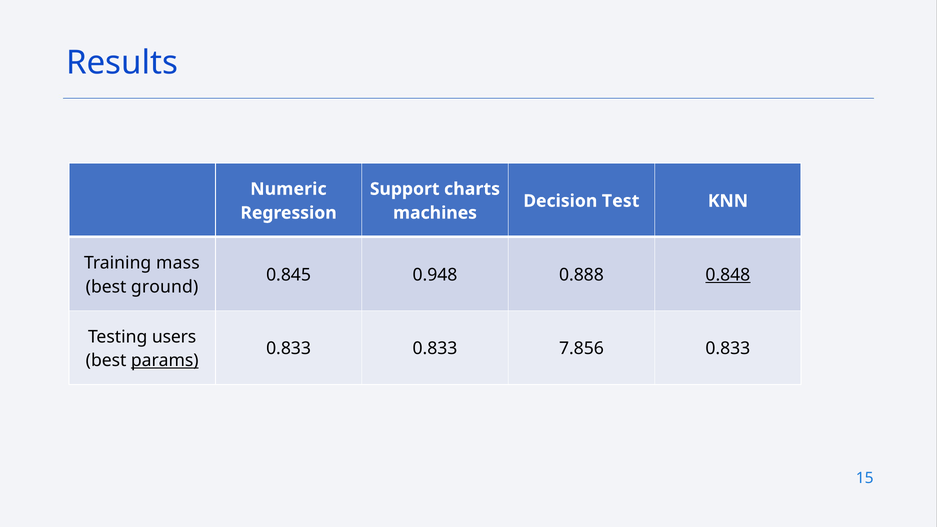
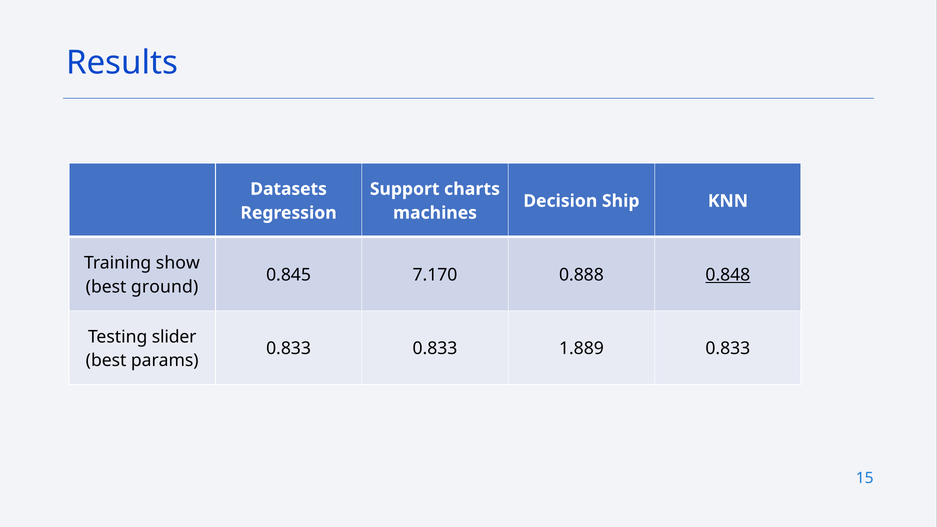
Numeric: Numeric -> Datasets
Test: Test -> Ship
mass: mass -> show
0.948: 0.948 -> 7.170
users: users -> slider
7.856: 7.856 -> 1.889
params underline: present -> none
